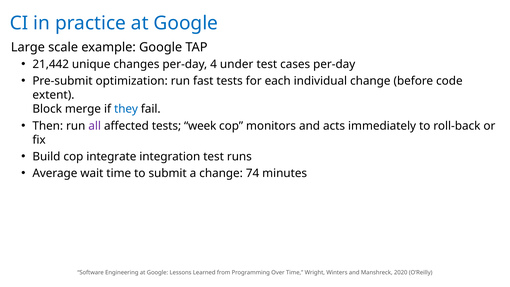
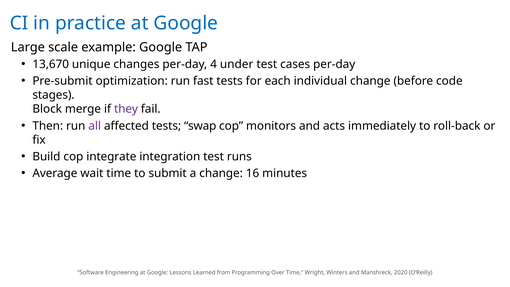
21,442: 21,442 -> 13,670
extent: extent -> stages
they colour: blue -> purple
week: week -> swap
74: 74 -> 16
